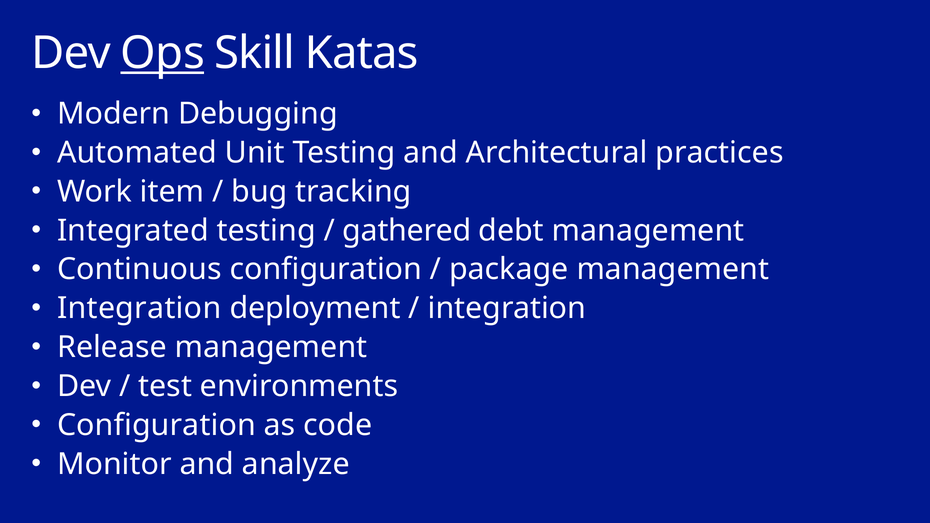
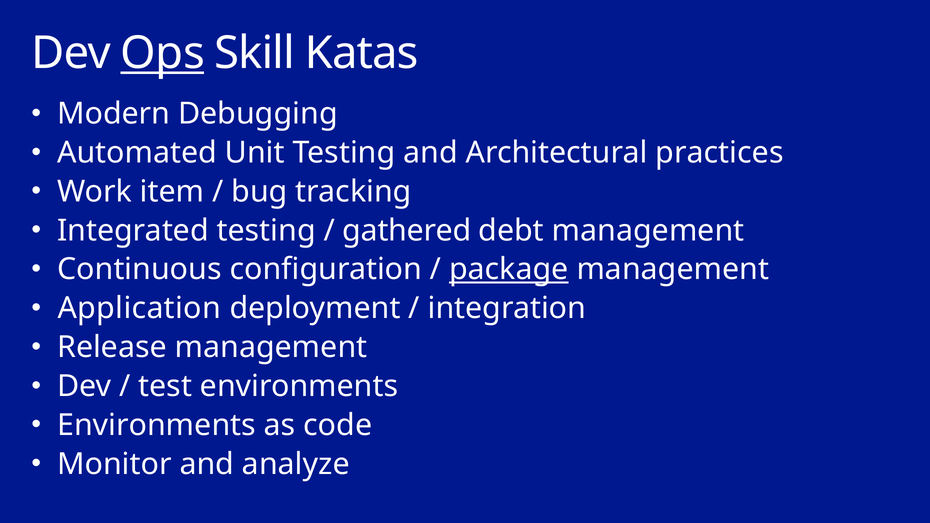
package underline: none -> present
Integration at (139, 308): Integration -> Application
Configuration at (156, 425): Configuration -> Environments
